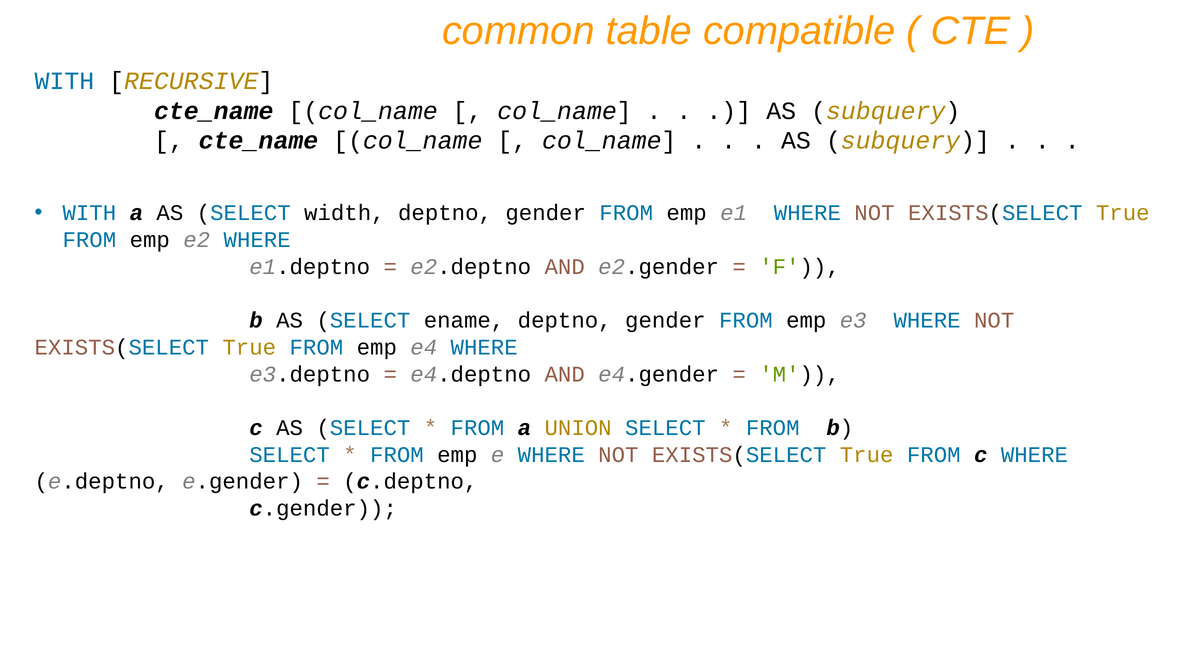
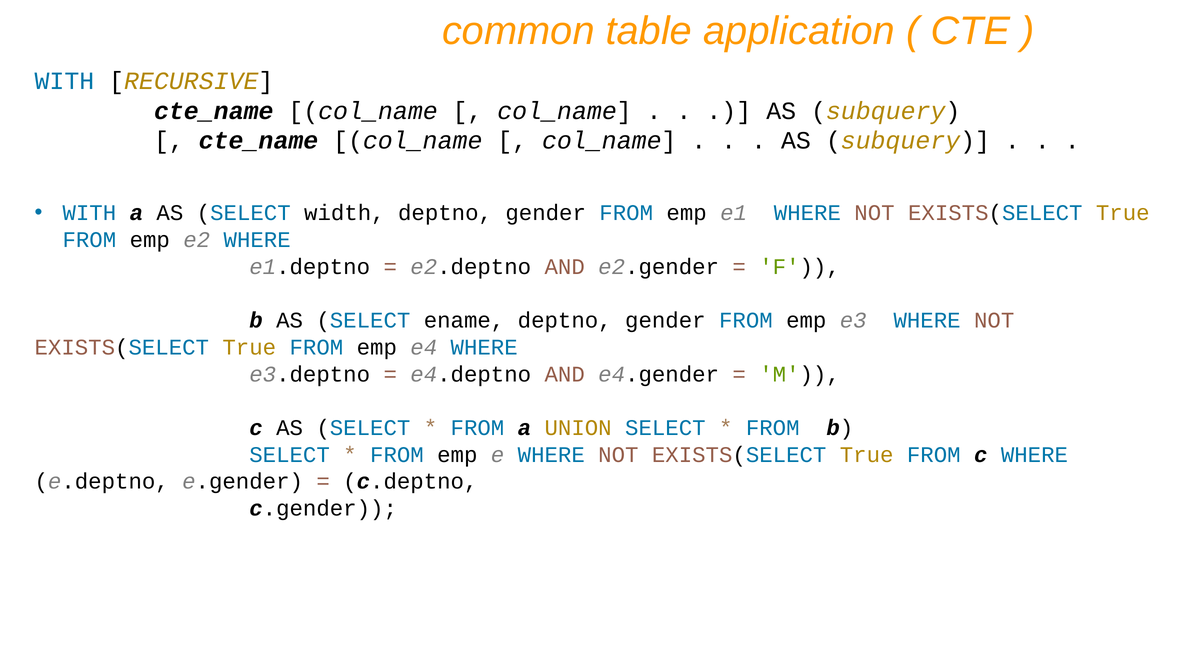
compatible: compatible -> application
